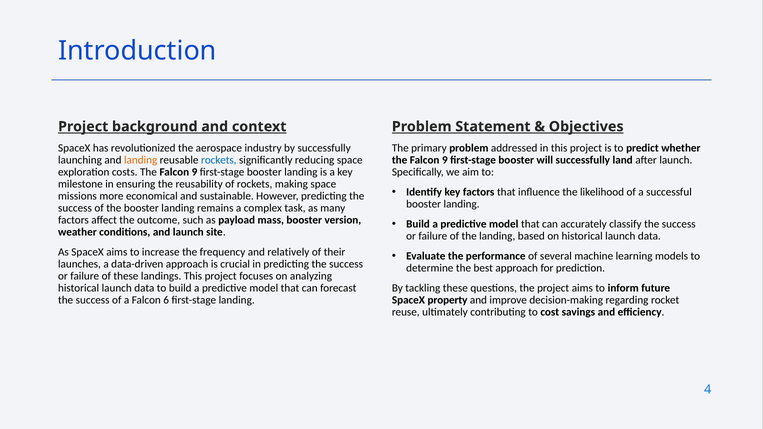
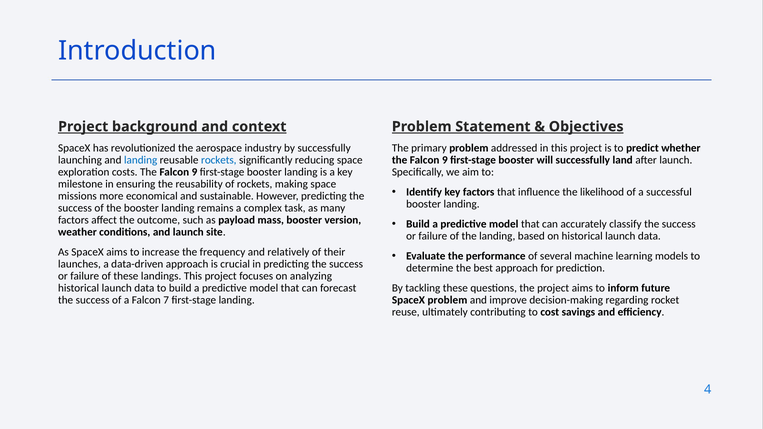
landing at (141, 160) colour: orange -> blue
SpaceX property: property -> problem
6: 6 -> 7
